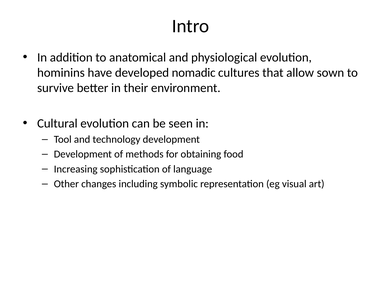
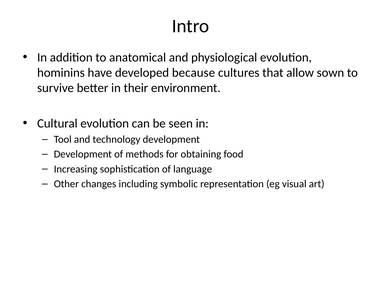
nomadic: nomadic -> because
